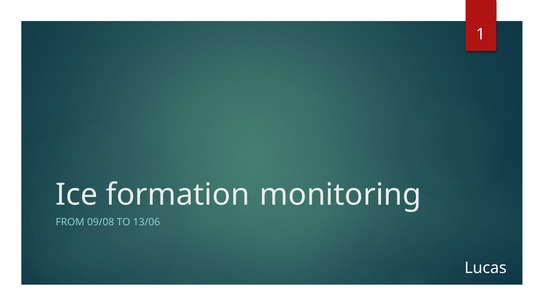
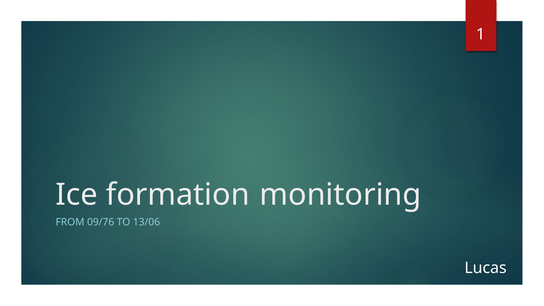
09/08: 09/08 -> 09/76
